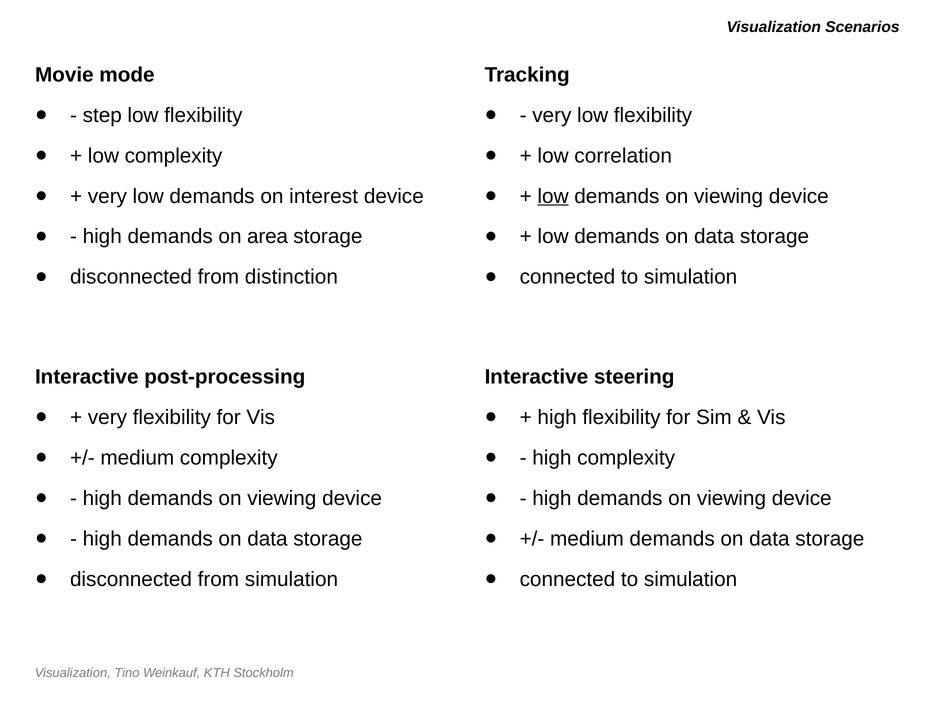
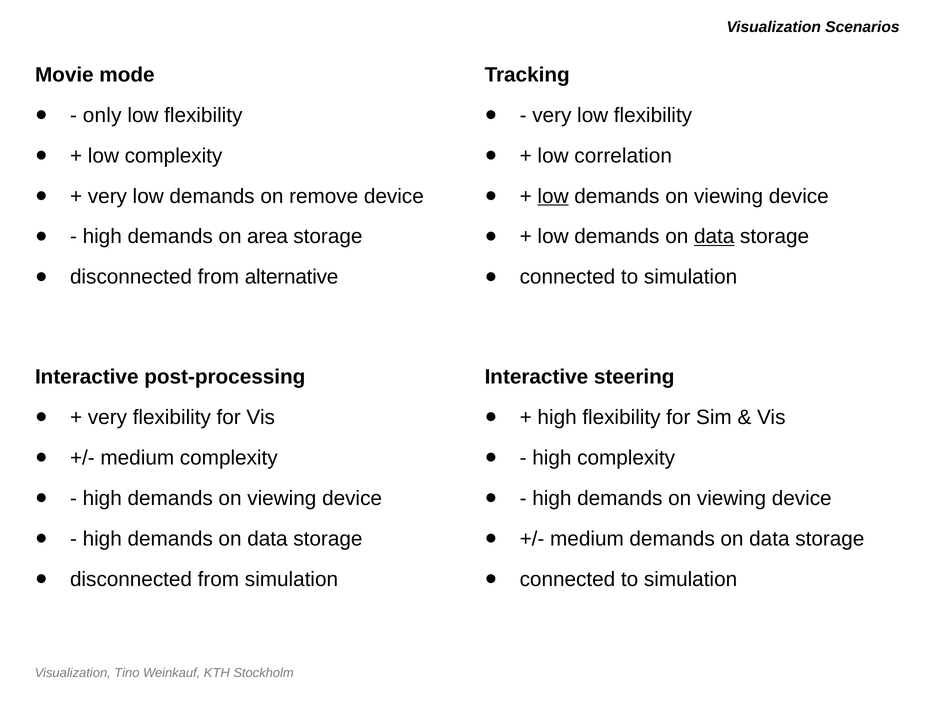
step: step -> only
interest: interest -> remove
data at (714, 237) underline: none -> present
distinction: distinction -> alternative
